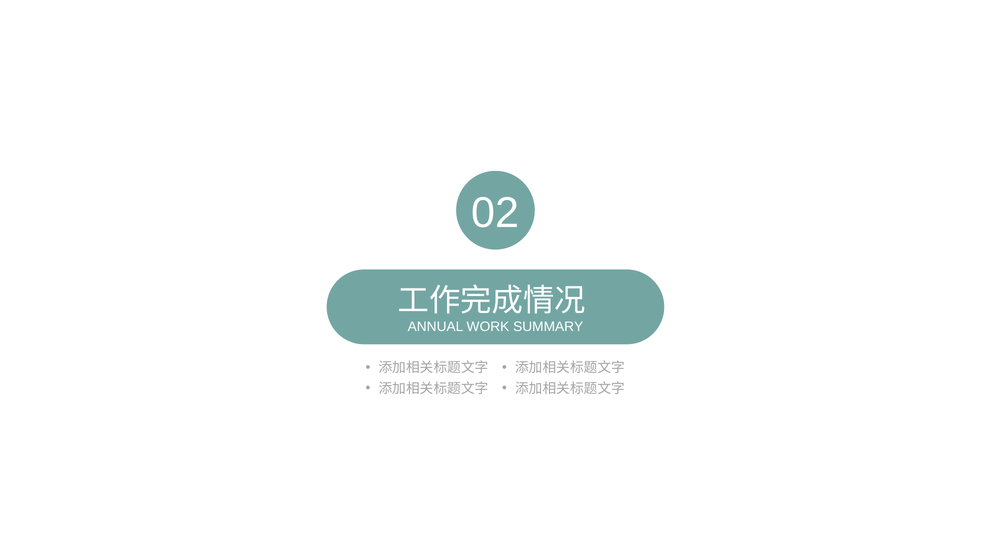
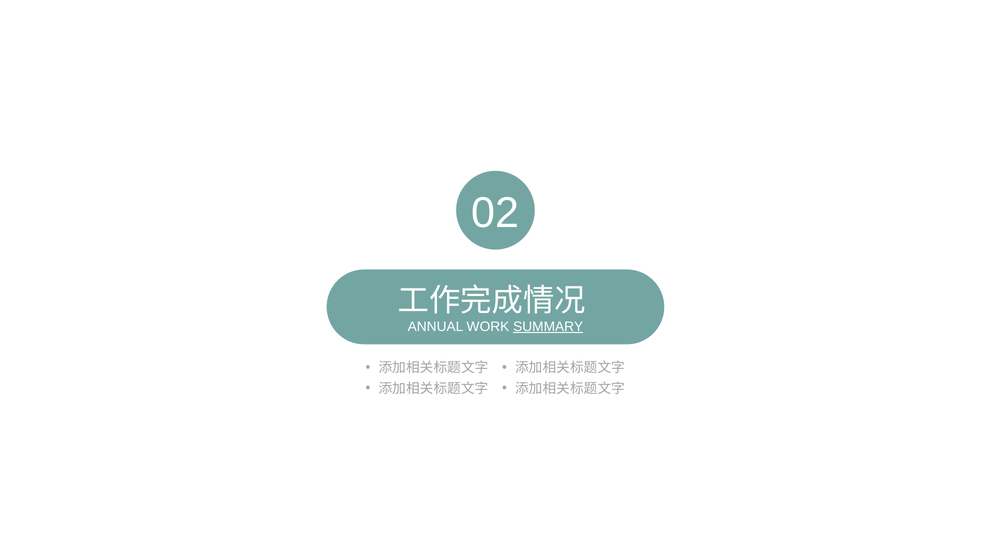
SUMMARY underline: none -> present
